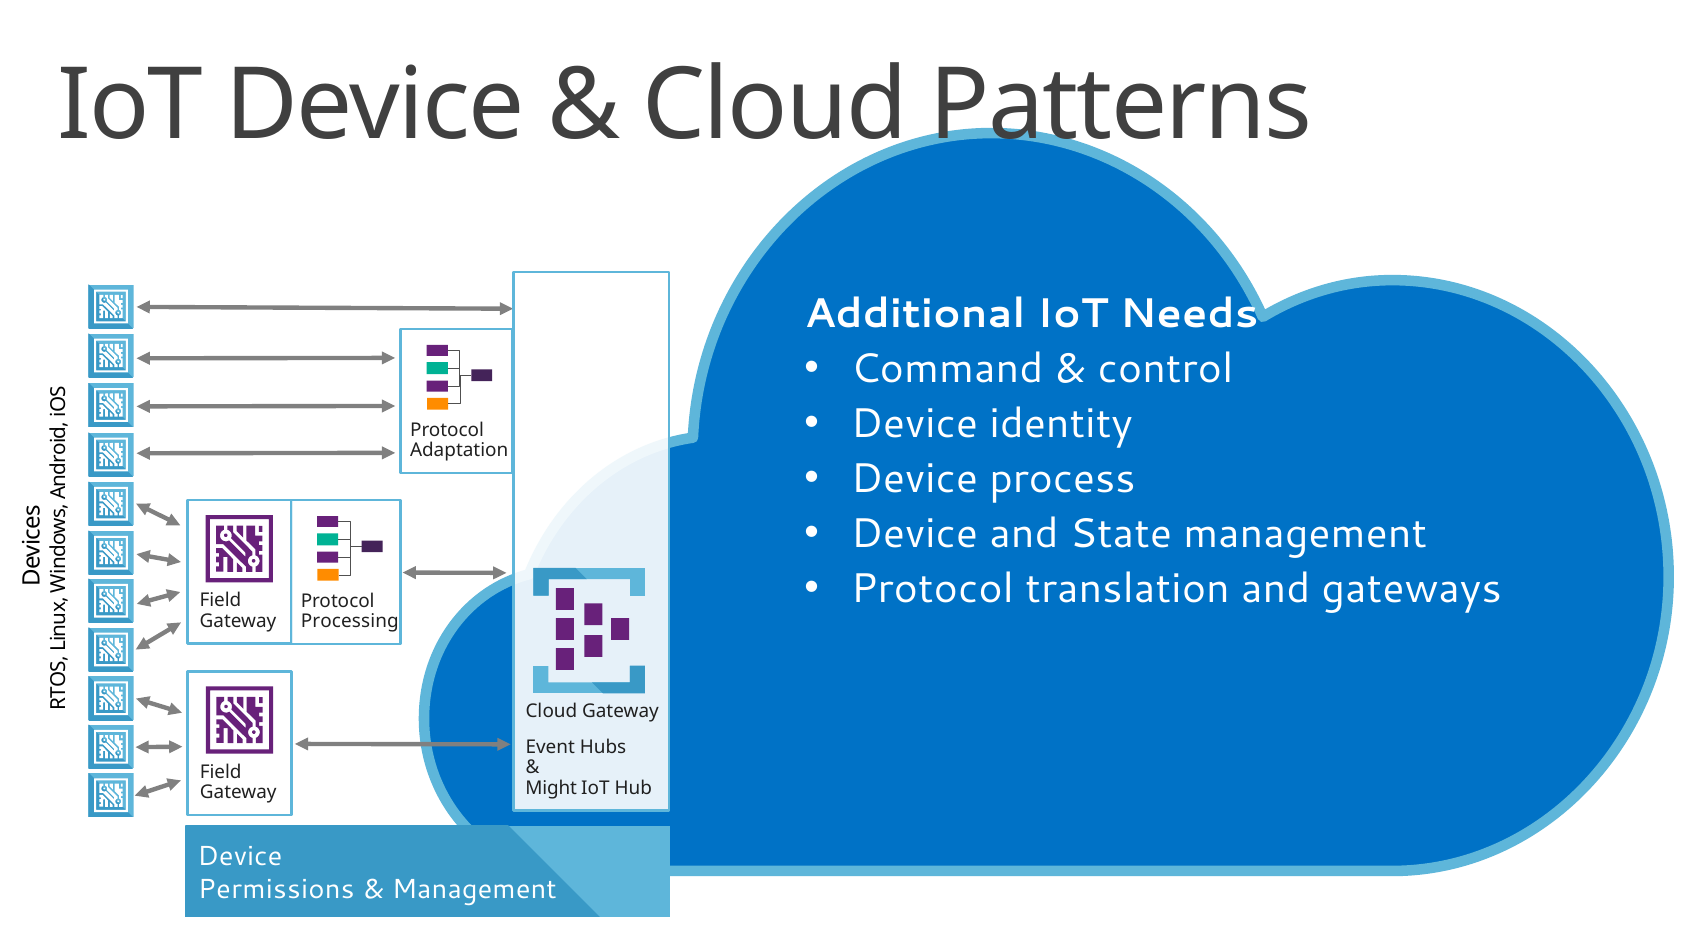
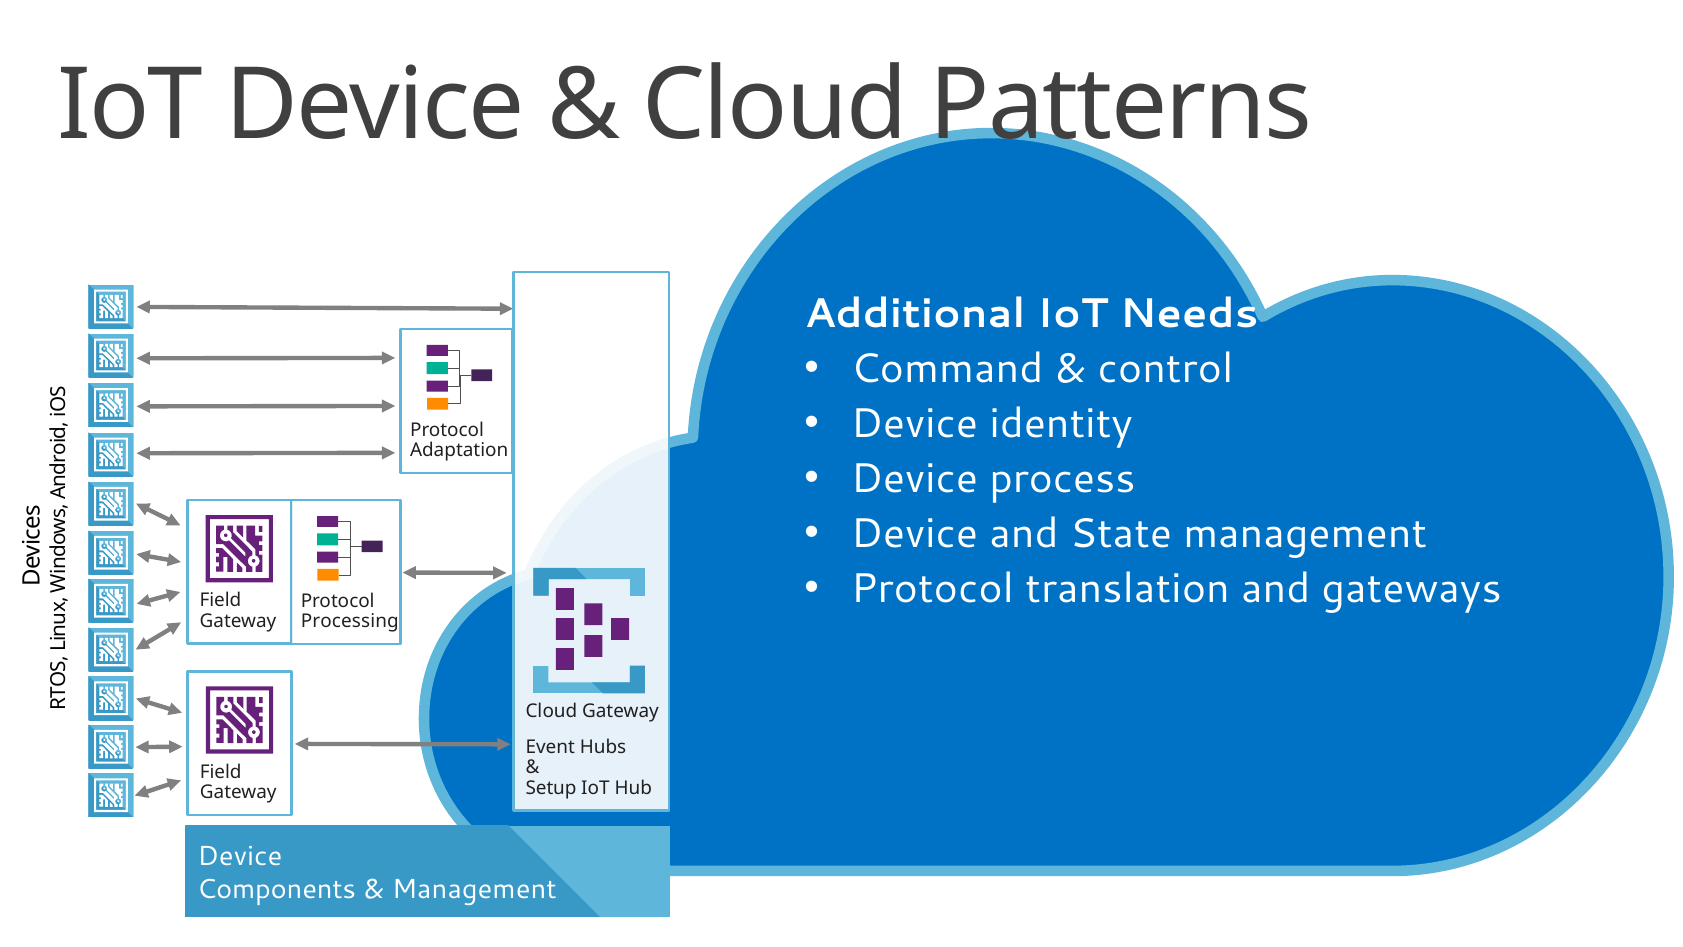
Might: Might -> Setup
Permissions: Permissions -> Components
